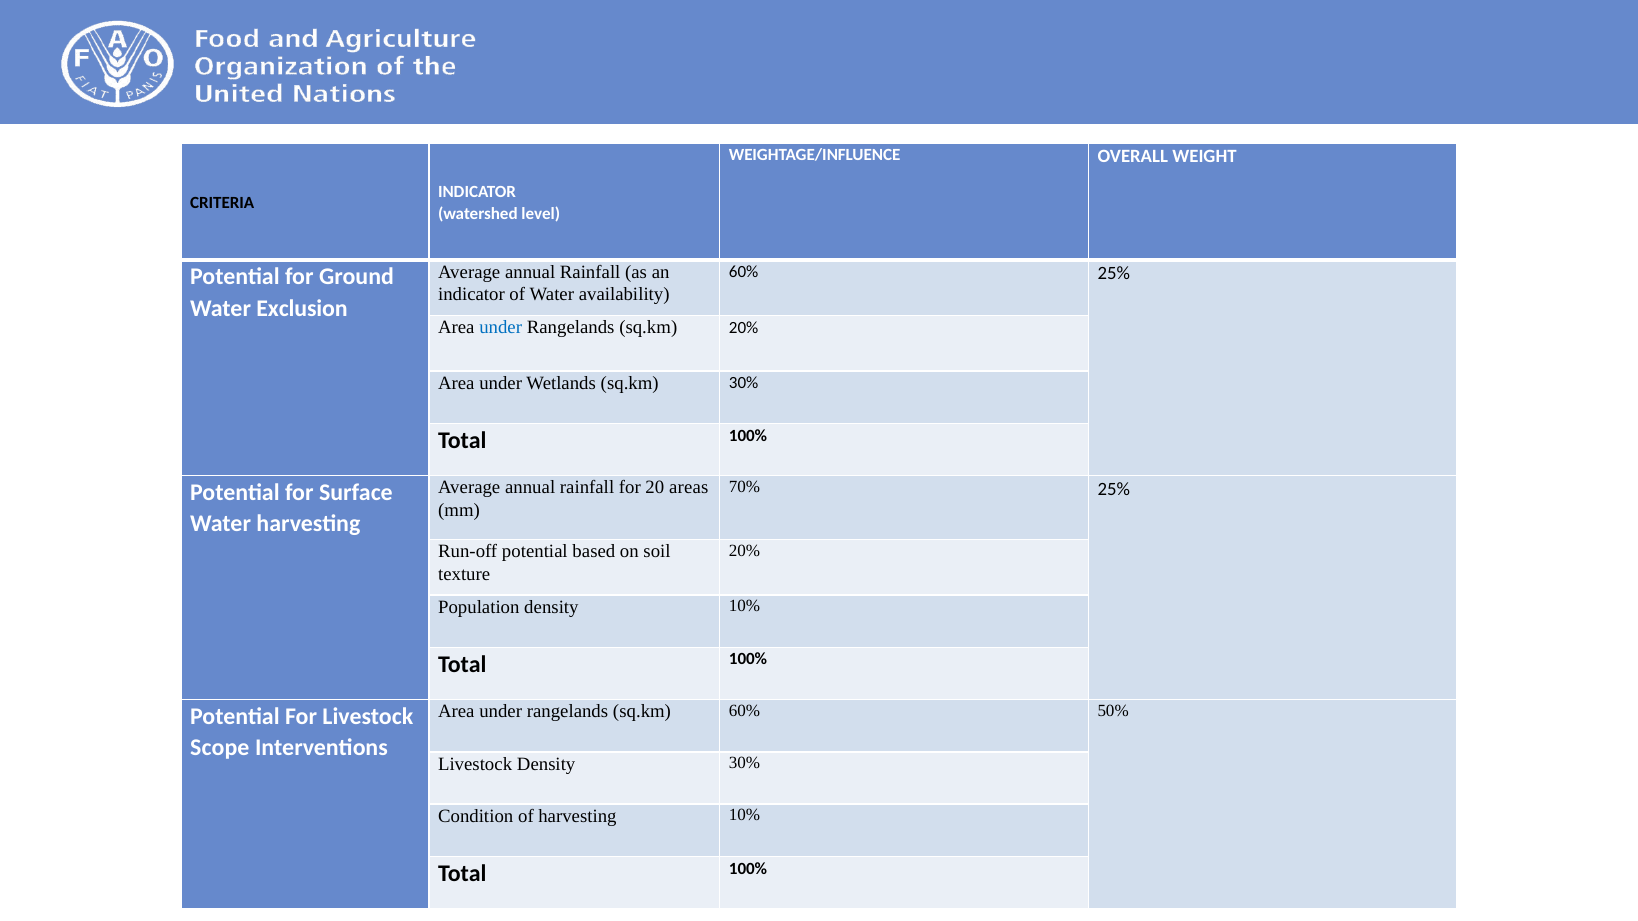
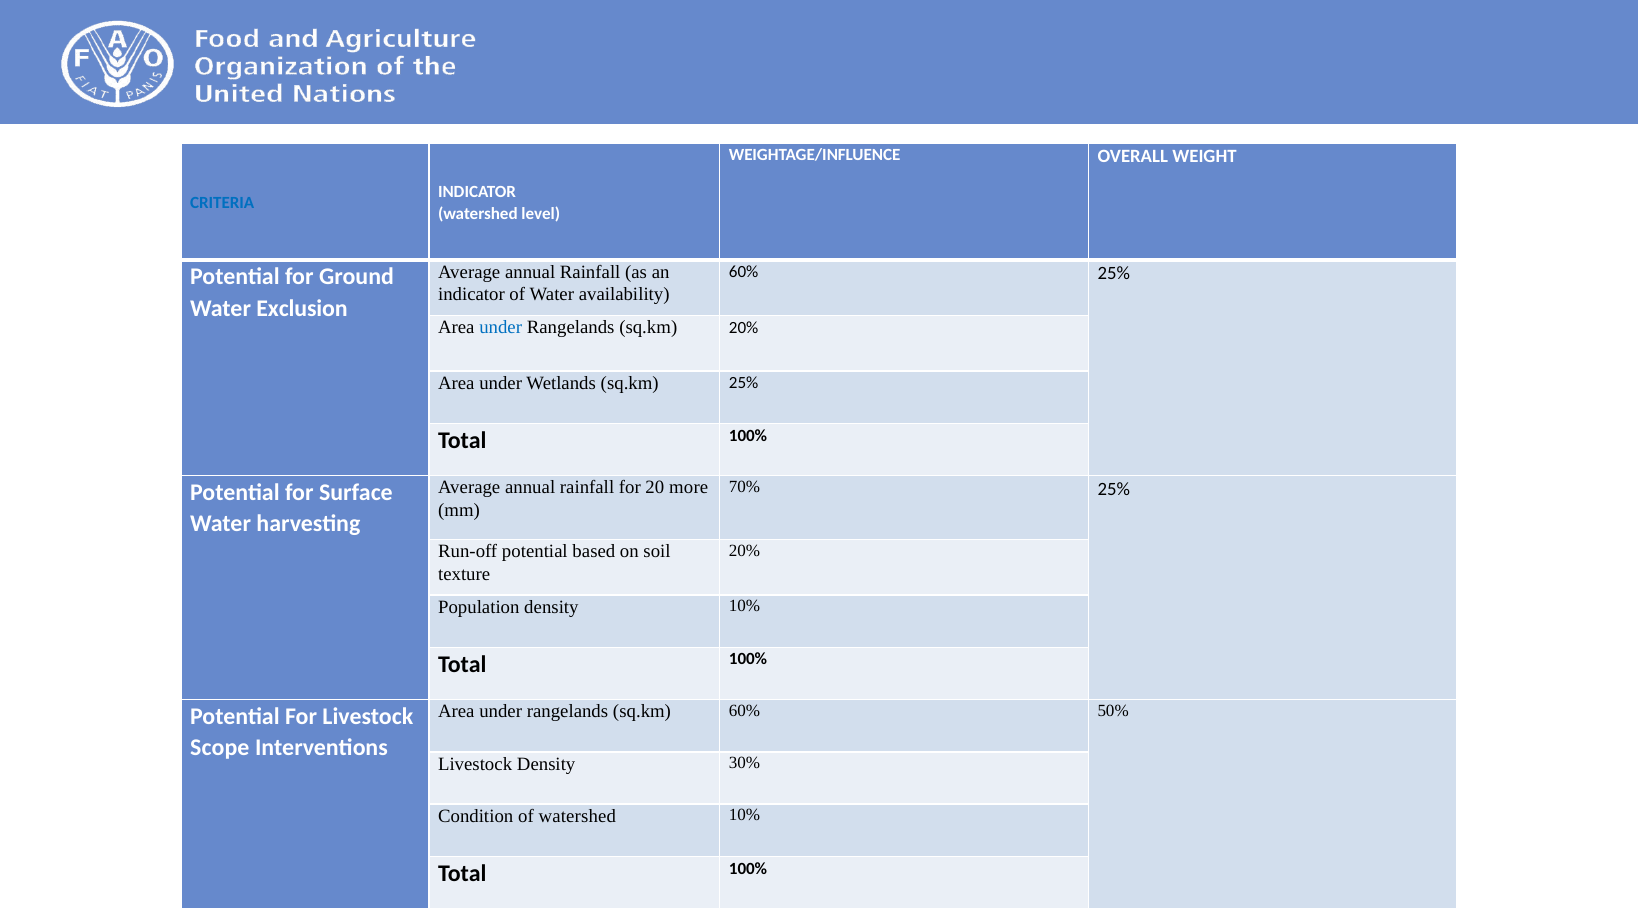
CRITERIA colour: black -> blue
sq.km 30%: 30% -> 25%
areas: areas -> more
of harvesting: harvesting -> watershed
